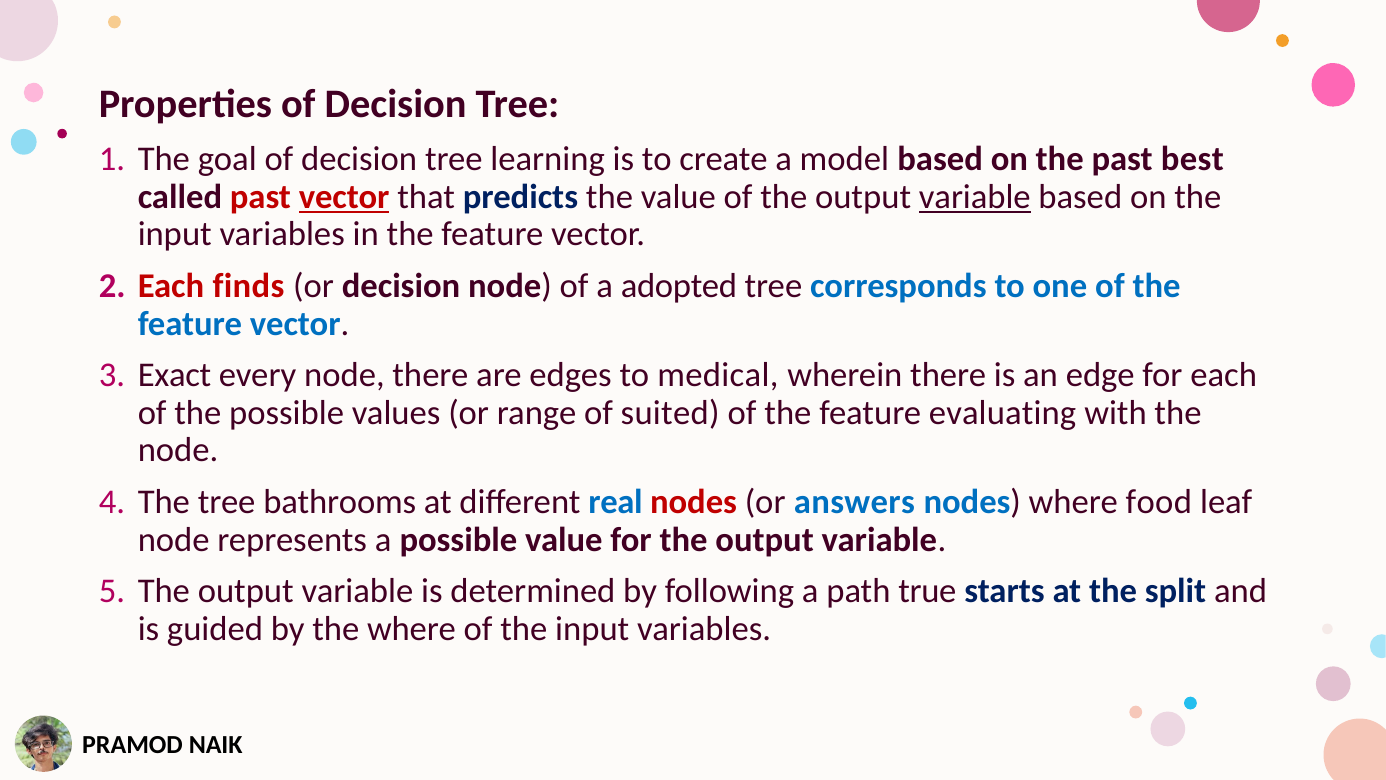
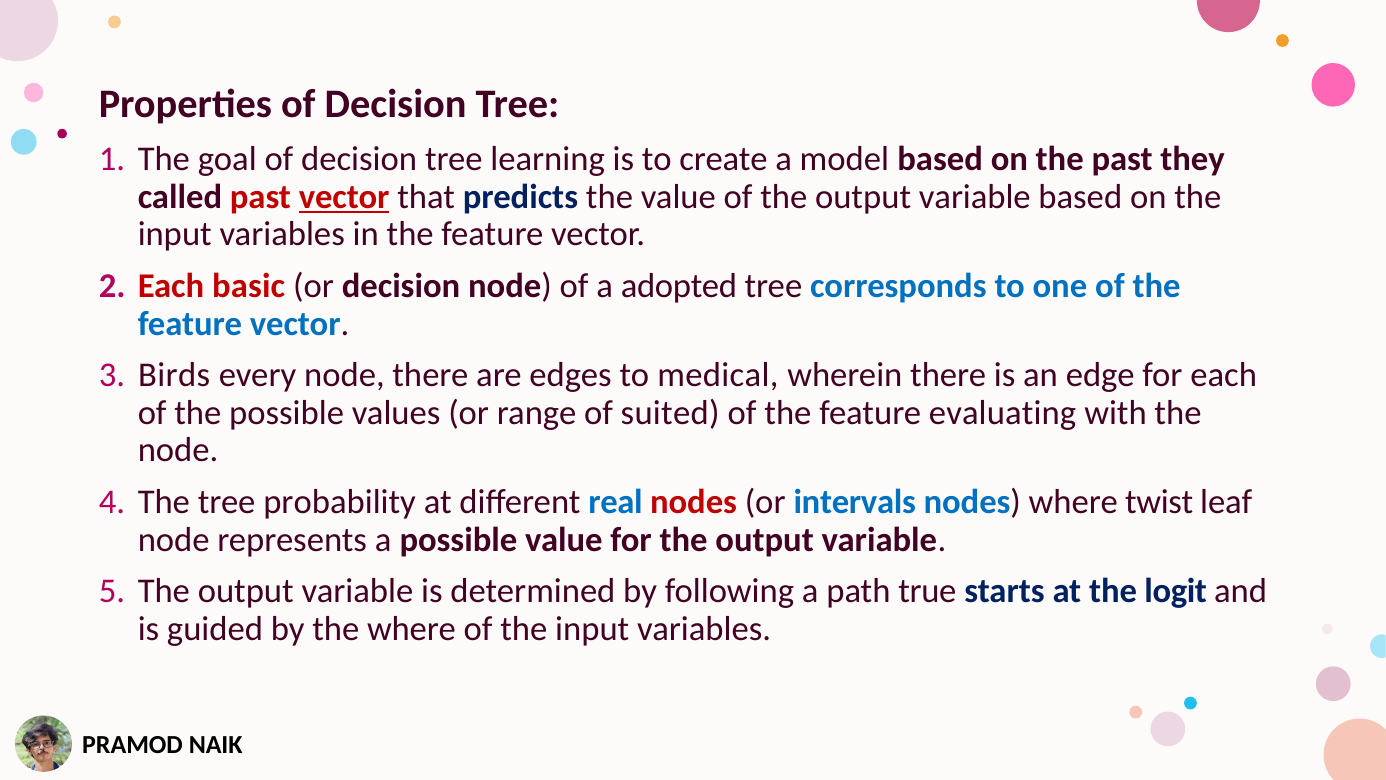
best: best -> they
variable at (975, 197) underline: present -> none
finds: finds -> basic
Exact: Exact -> Birds
bathrooms: bathrooms -> probability
answers: answers -> intervals
food: food -> twist
split: split -> logit
